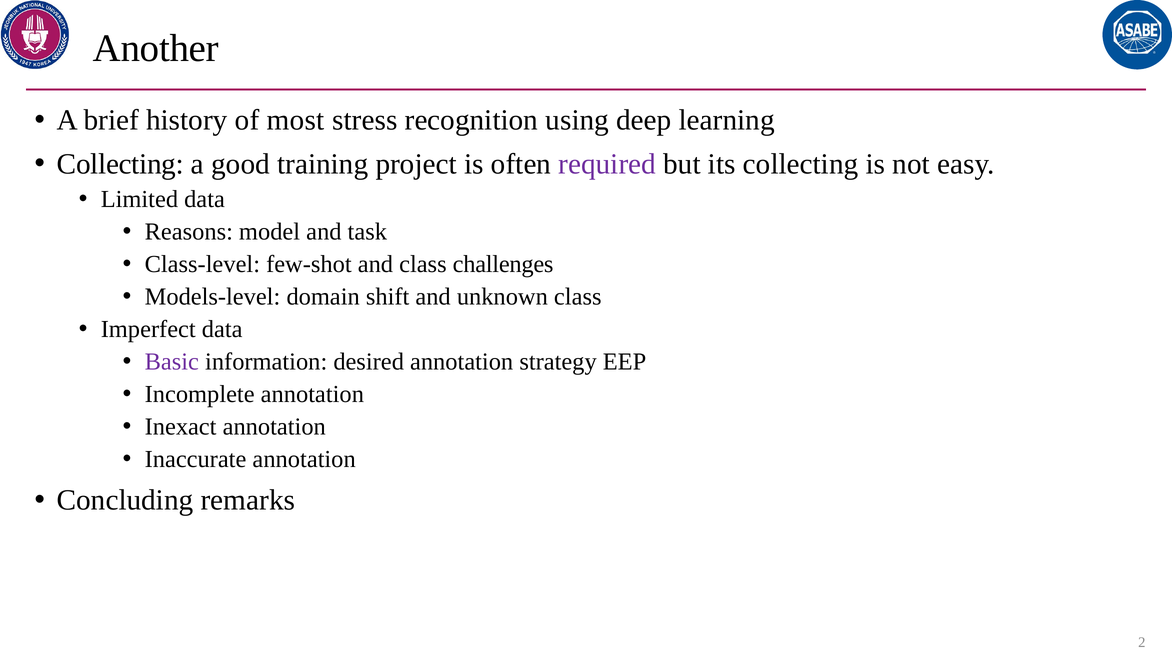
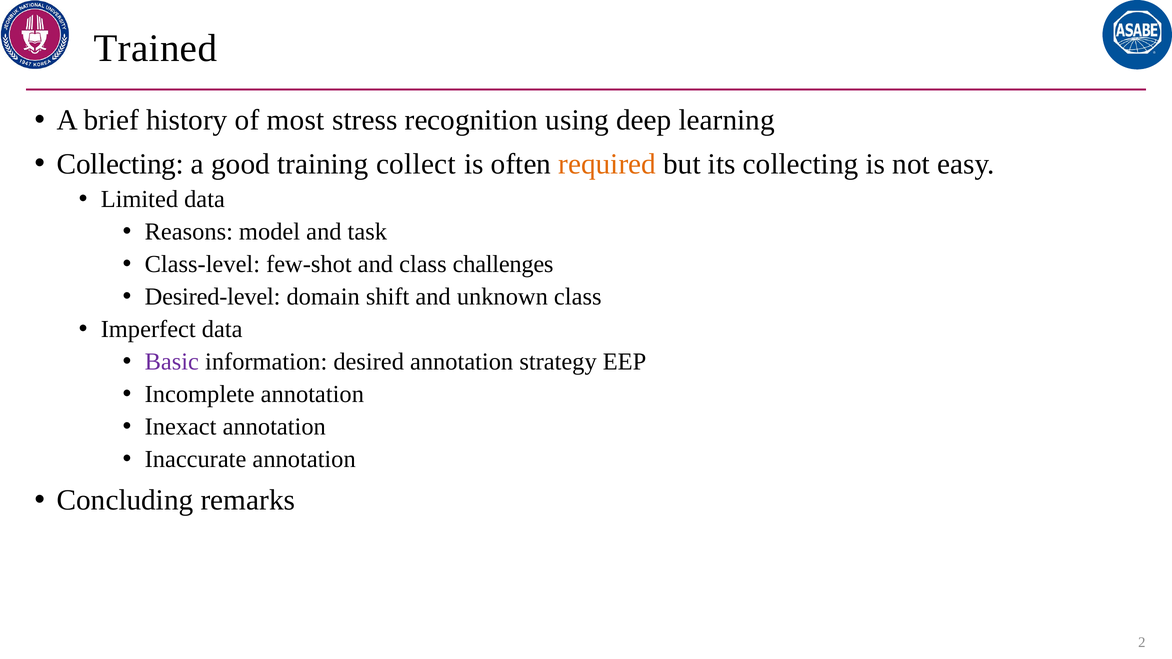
Another: Another -> Trained
project: project -> collect
required colour: purple -> orange
Models-level: Models-level -> Desired-level
